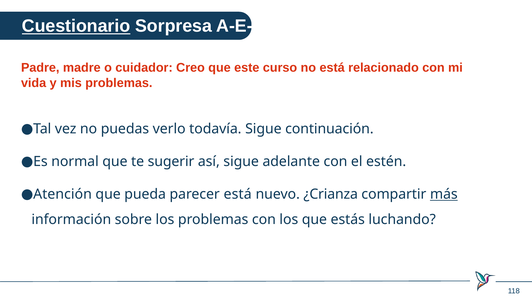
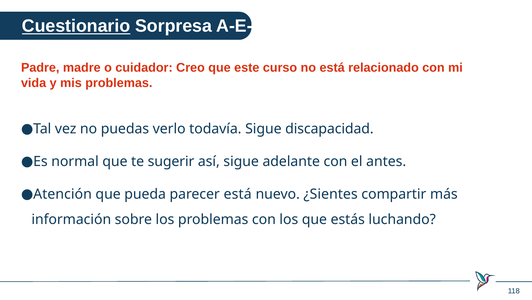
continuación: continuación -> discapacidad
estén: estén -> antes
¿Crianza: ¿Crianza -> ¿Sientes
más underline: present -> none
